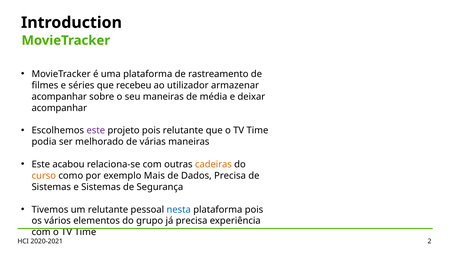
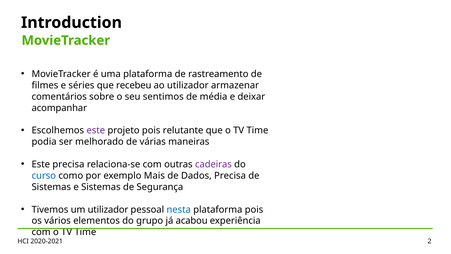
acompanhar at (59, 97): acompanhar -> comentários
seu maneiras: maneiras -> sentimos
Este acabou: acabou -> precisa
cadeiras colour: orange -> purple
curso colour: orange -> blue
um relutante: relutante -> utilizador
já precisa: precisa -> acabou
